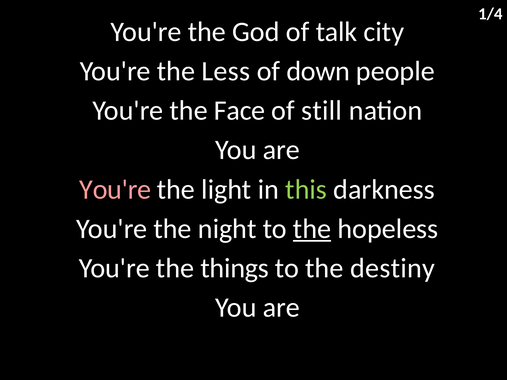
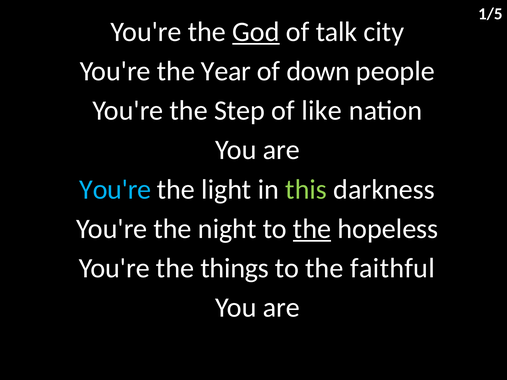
1/4: 1/4 -> 1/5
God underline: none -> present
Less: Less -> Year
Face: Face -> Step
still: still -> like
You're at (115, 190) colour: pink -> light blue
destiny: destiny -> faithful
